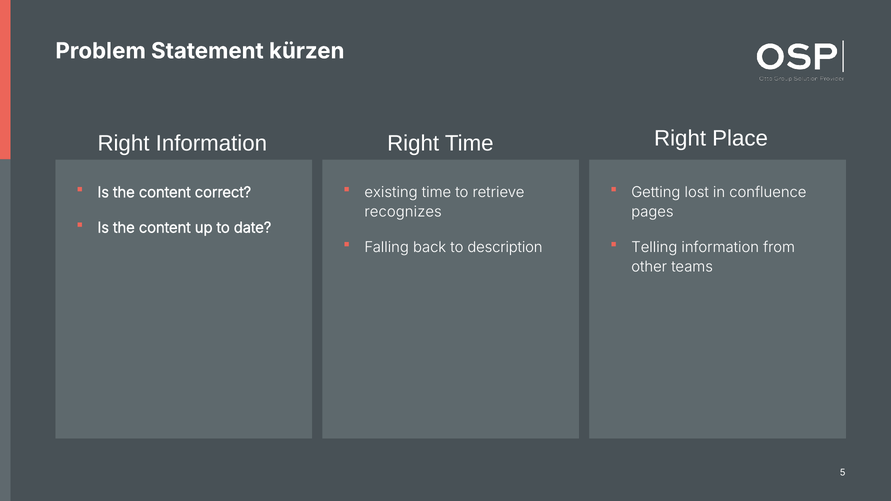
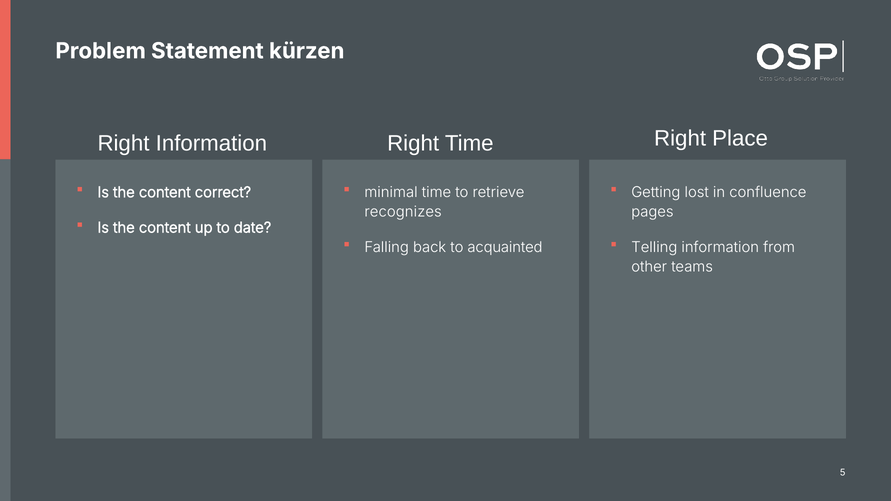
existing: existing -> minimal
description: description -> acquainted
